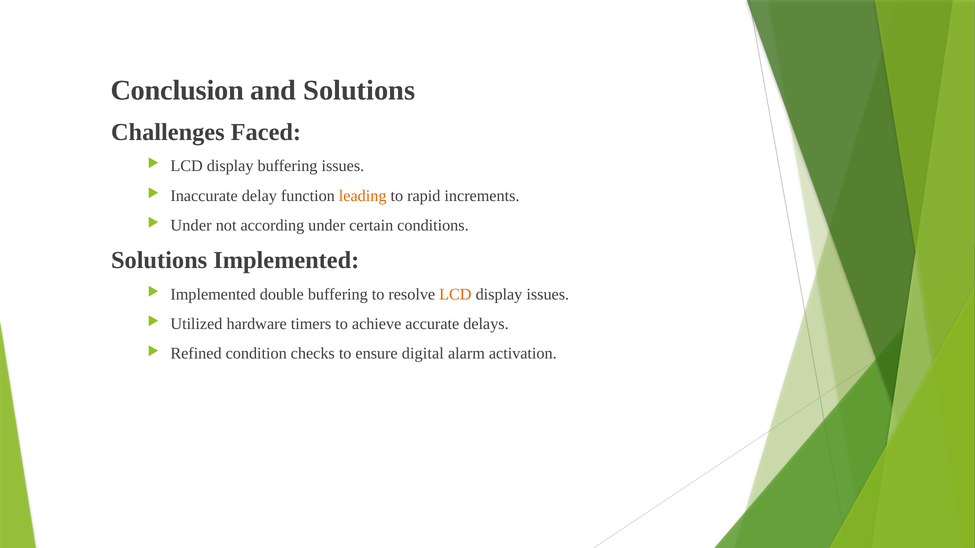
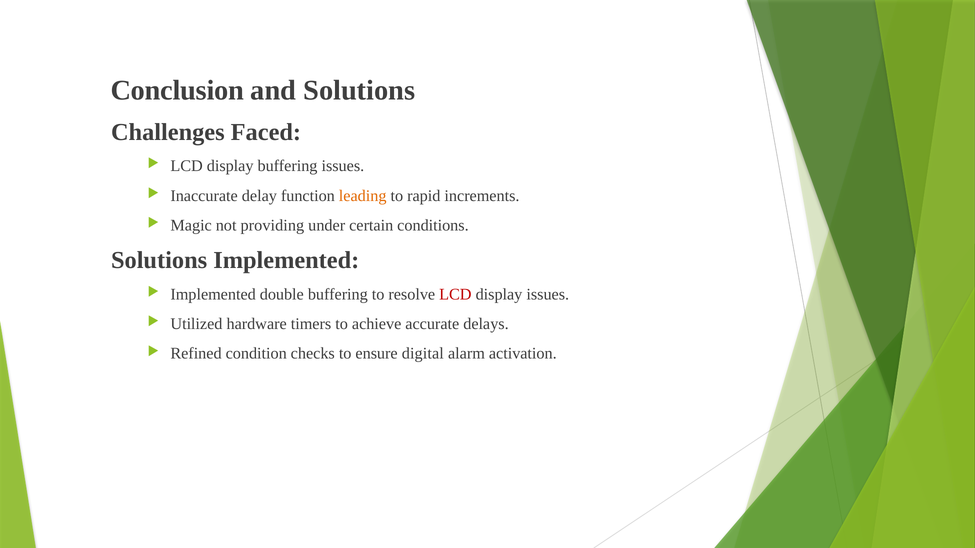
Under at (191, 225): Under -> Magic
according: according -> providing
LCD at (455, 295) colour: orange -> red
